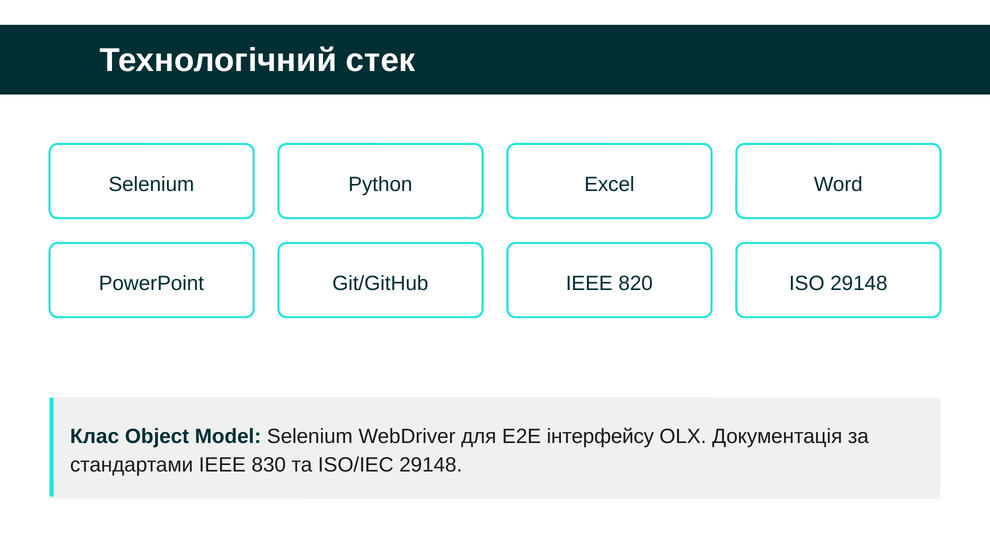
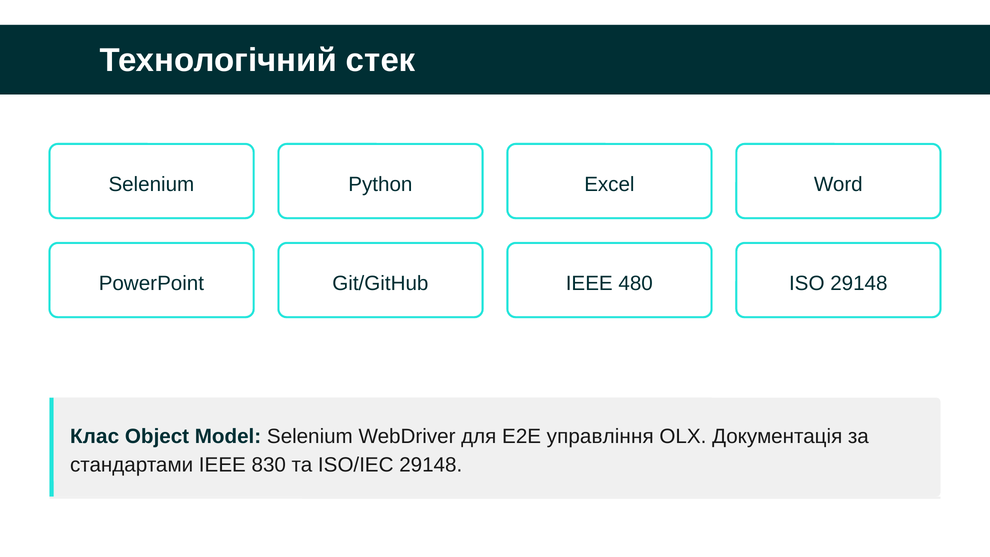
820: 820 -> 480
інтерфейсу: інтерфейсу -> управління
